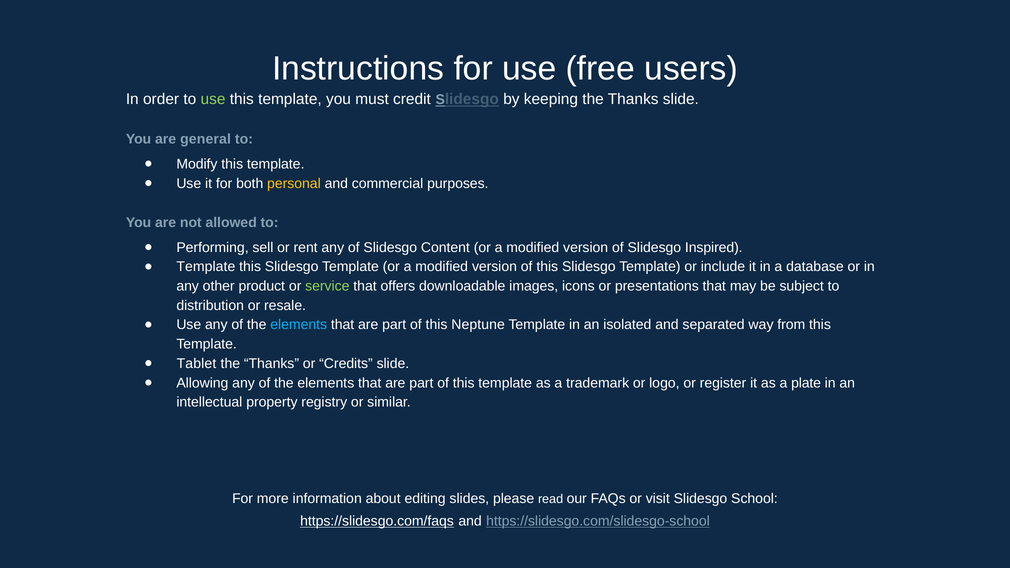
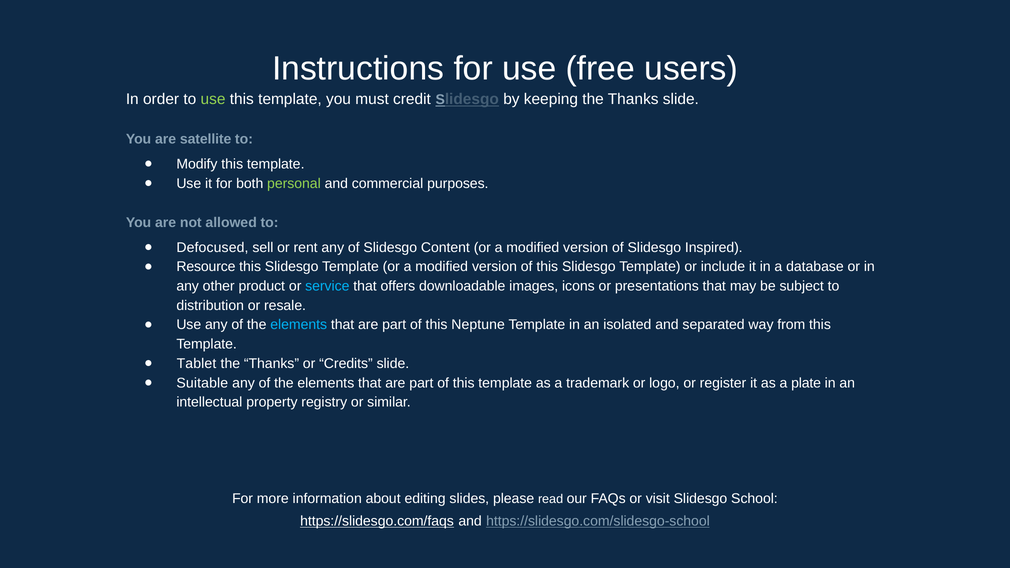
general: general -> satellite
personal colour: yellow -> light green
Performing: Performing -> Defocused
Template at (206, 267): Template -> Resource
service colour: light green -> light blue
Allowing: Allowing -> Suitable
